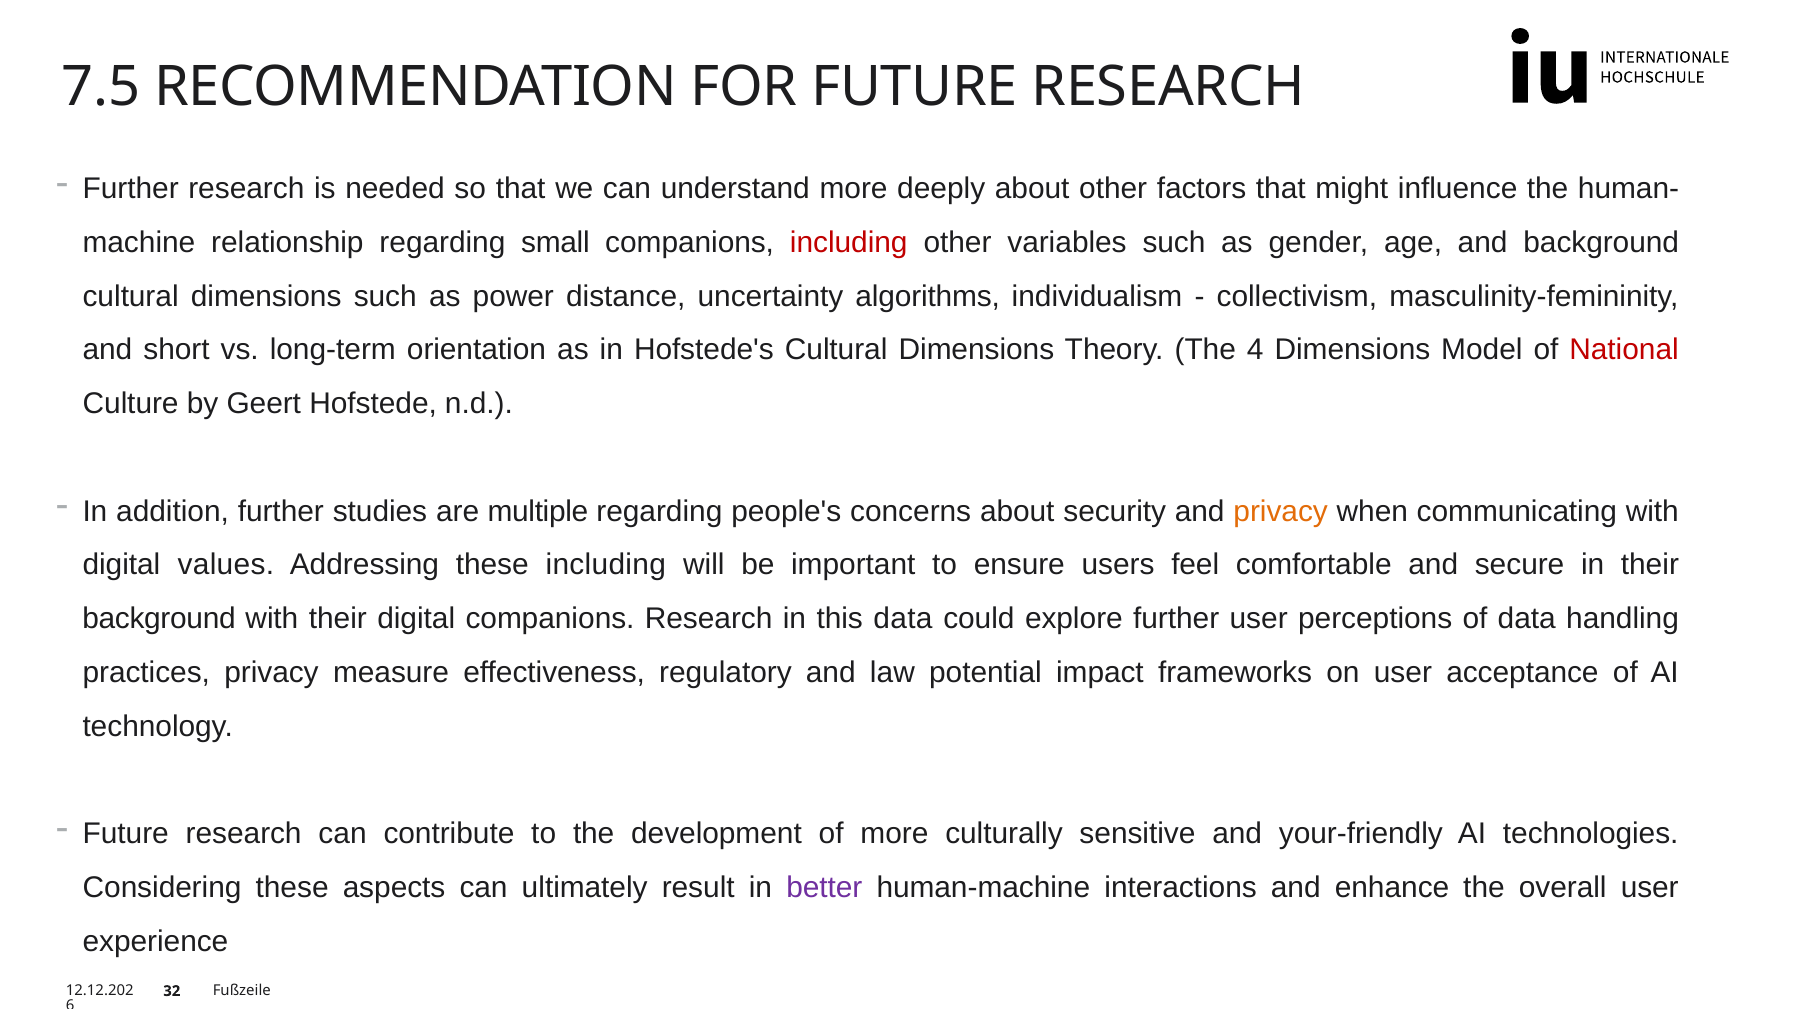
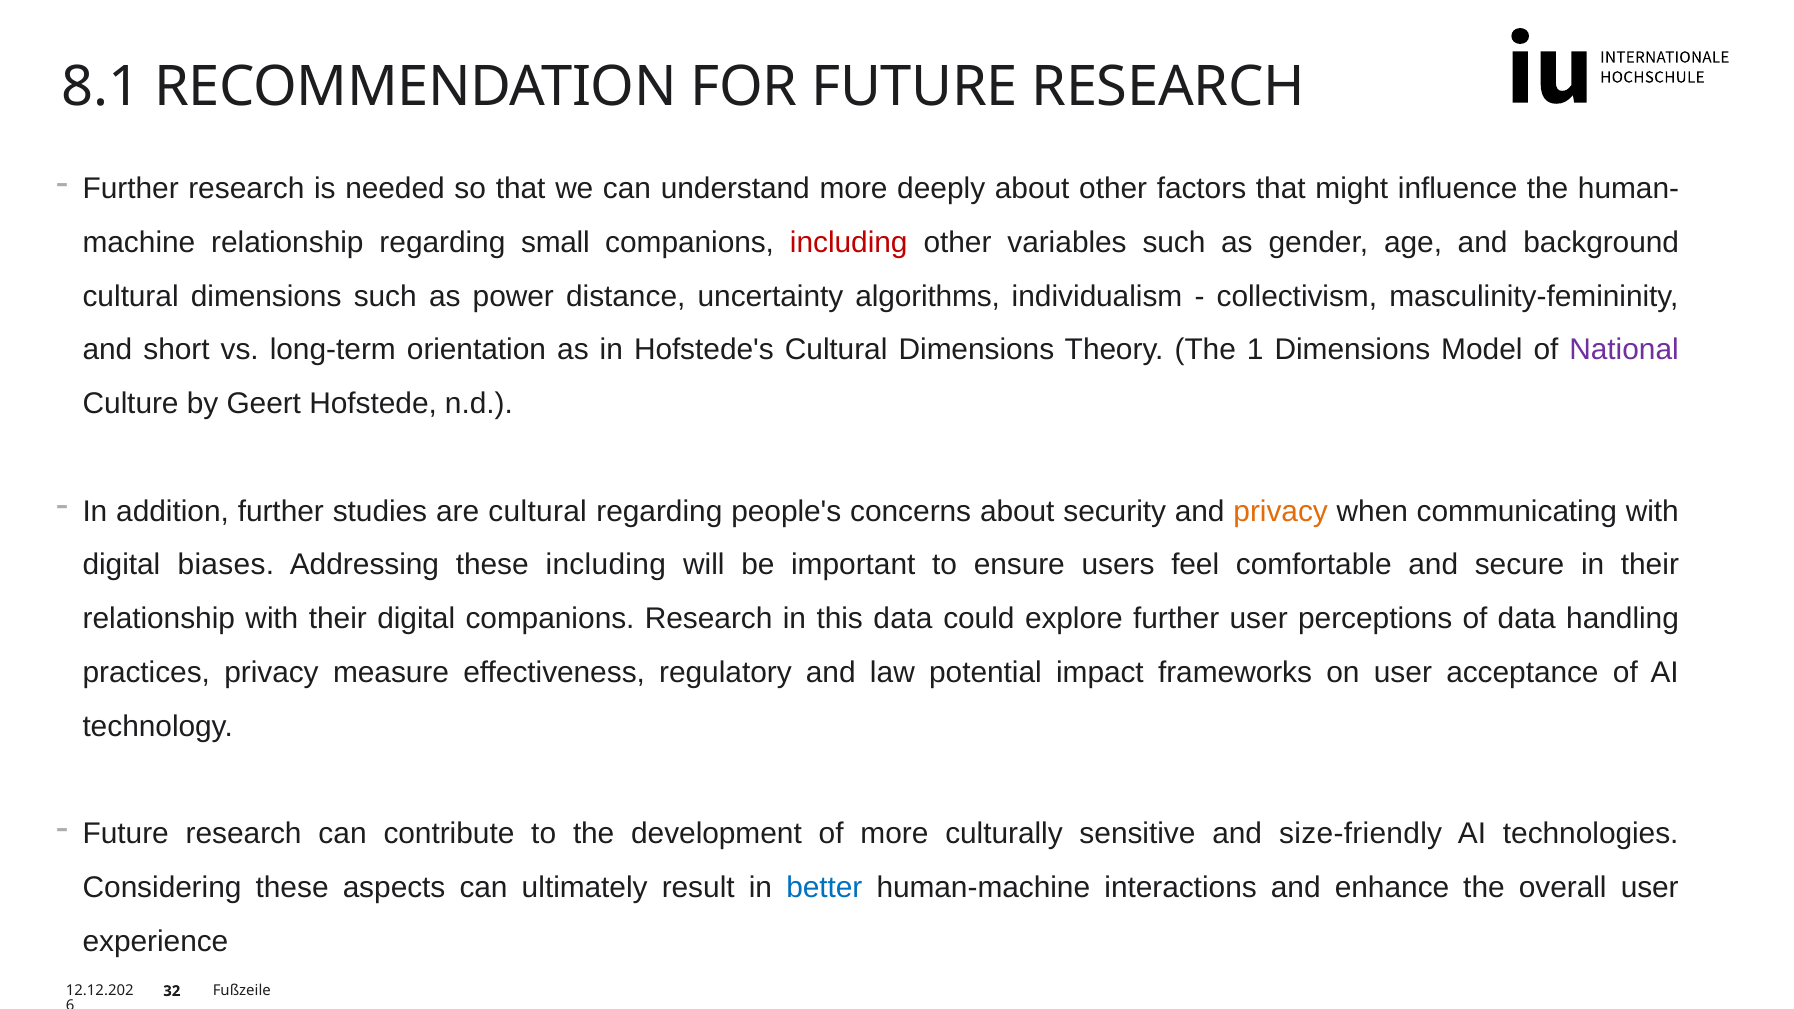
7.5: 7.5 -> 8.1
4: 4 -> 1
National colour: red -> purple
are multiple: multiple -> cultural
values: values -> biases
background at (159, 619): background -> relationship
your-friendly: your-friendly -> size-friendly
better colour: purple -> blue
